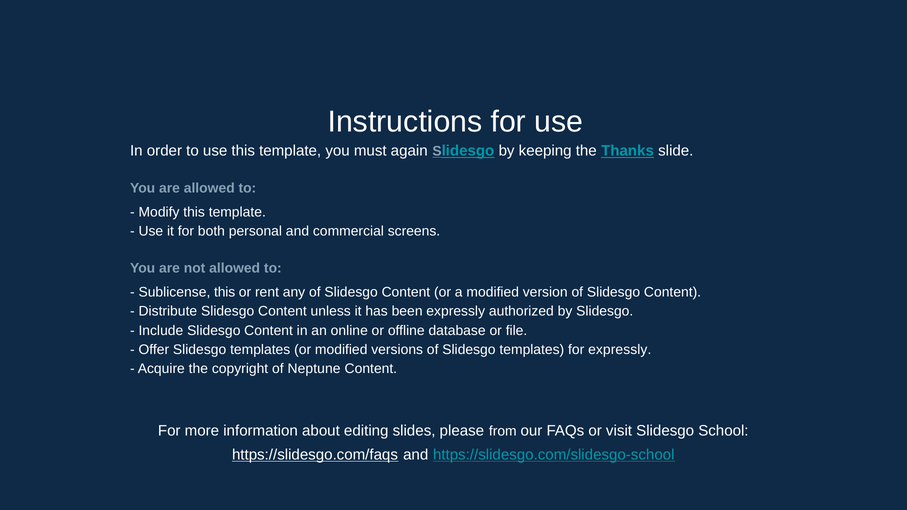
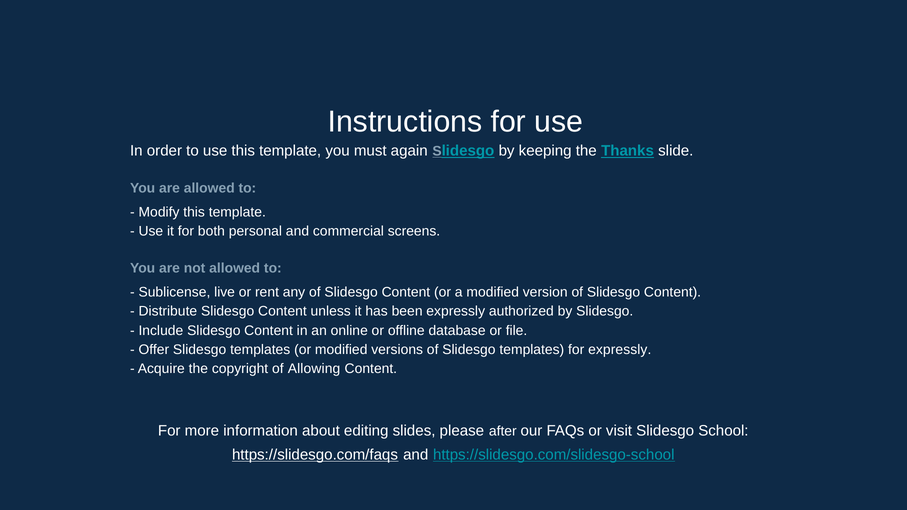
Sublicense this: this -> live
Neptune: Neptune -> Allowing
from: from -> after
